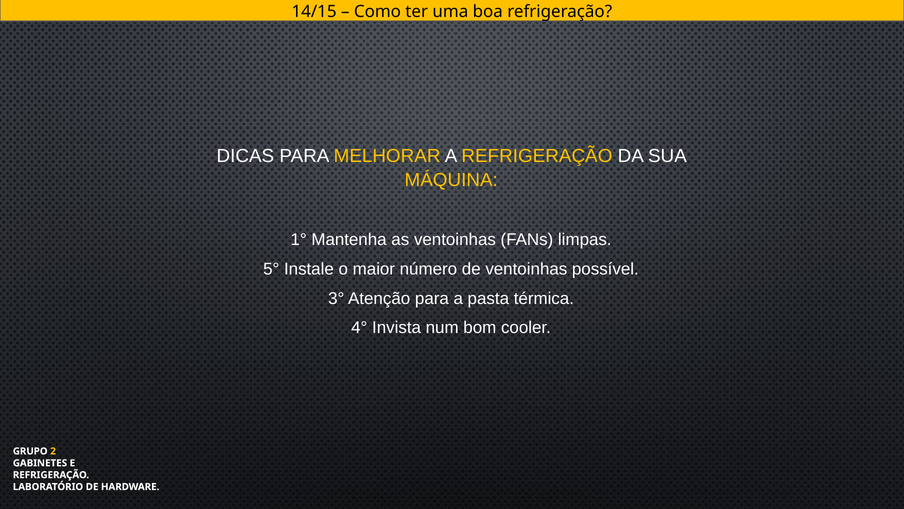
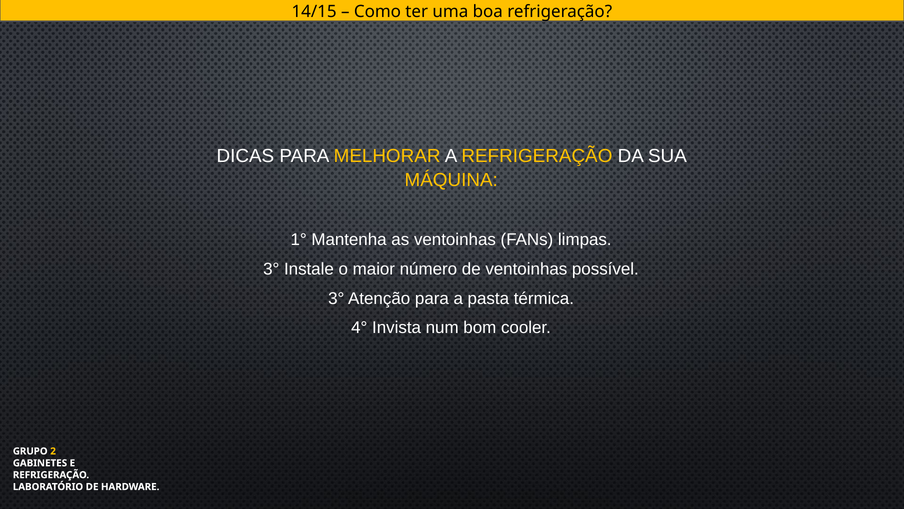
5° at (271, 269): 5° -> 3°
